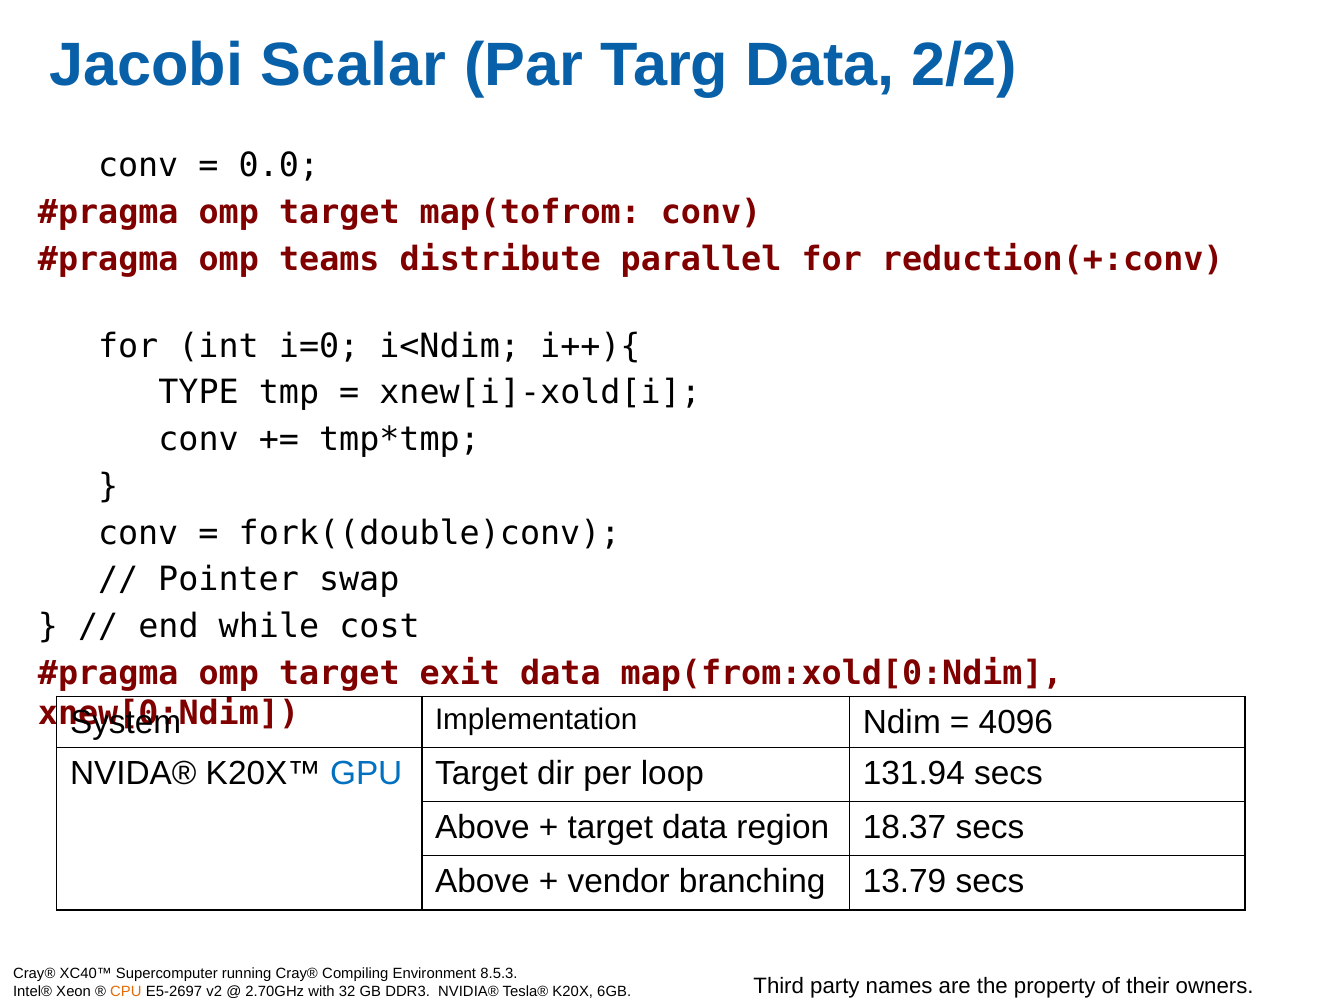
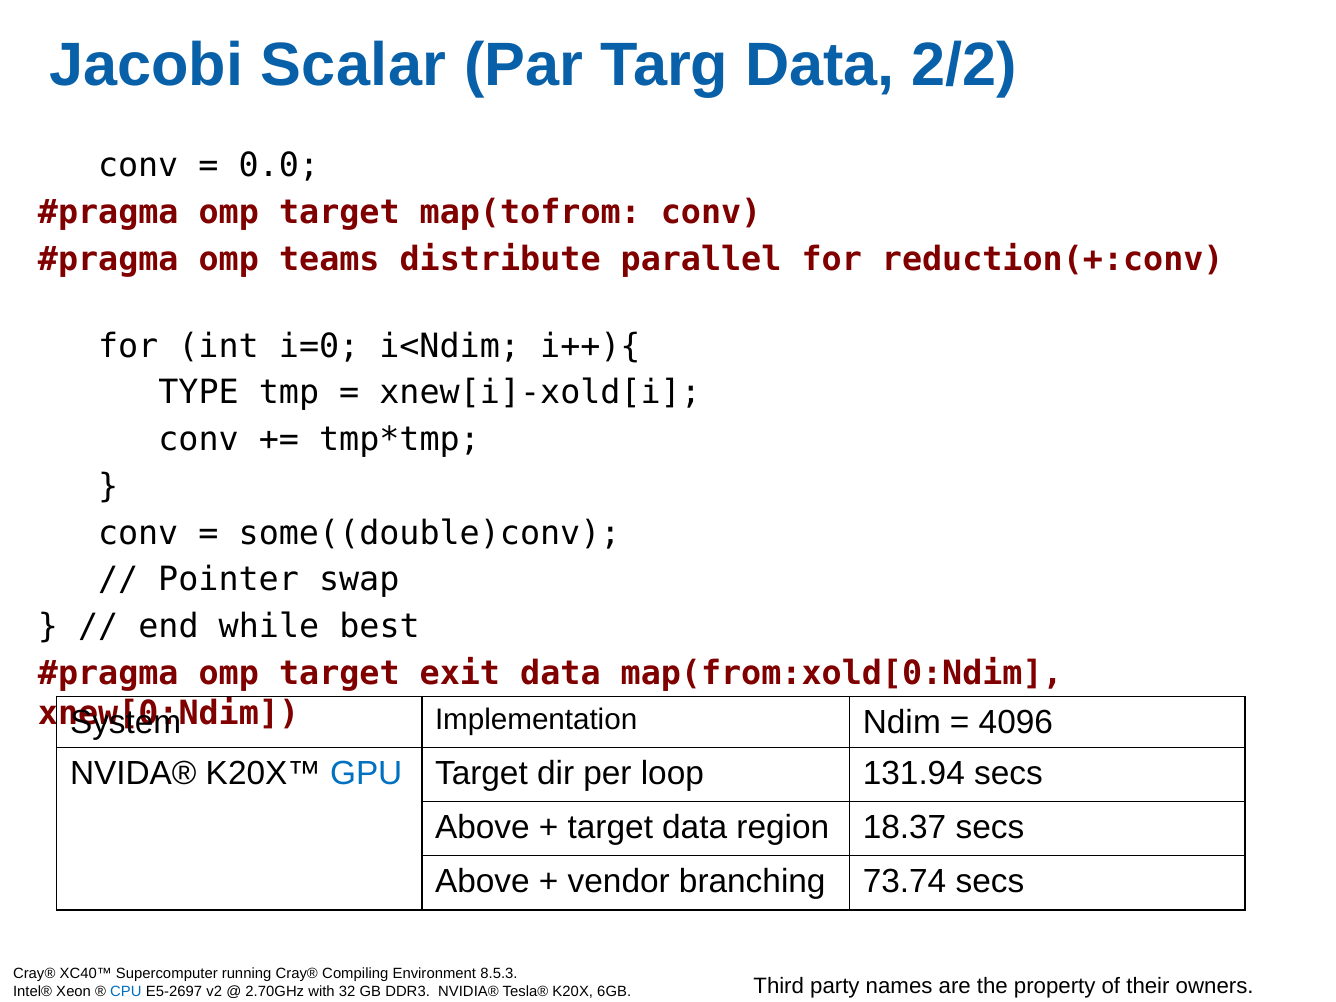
fork((double)conv: fork((double)conv -> some((double)conv
cost: cost -> best
13.79: 13.79 -> 73.74
CPU colour: orange -> blue
